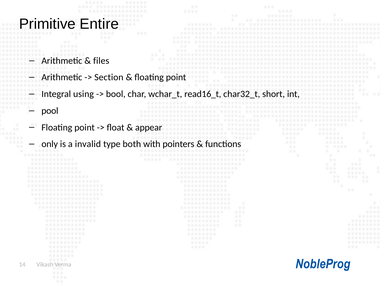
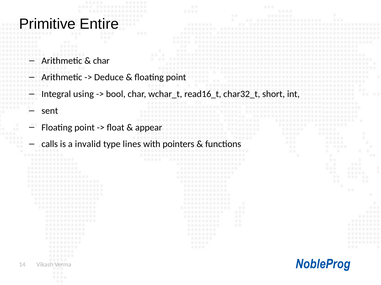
files at (101, 61): files -> char
Section: Section -> Deduce
pool: pool -> sent
only: only -> calls
both: both -> lines
